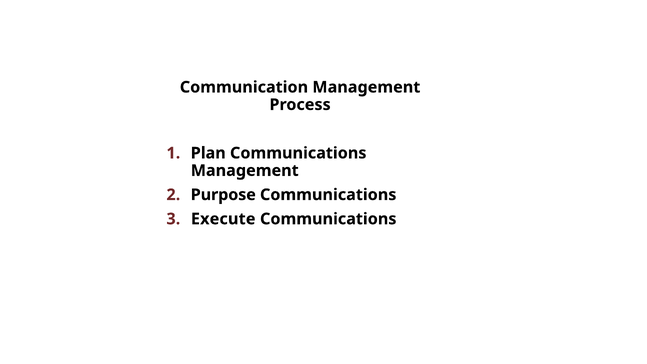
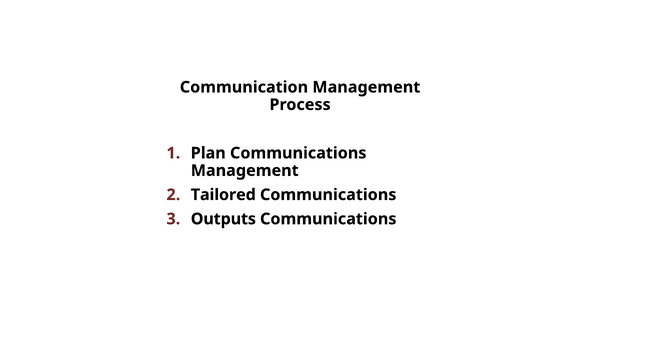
Purpose: Purpose -> Tailored
Execute: Execute -> Outputs
